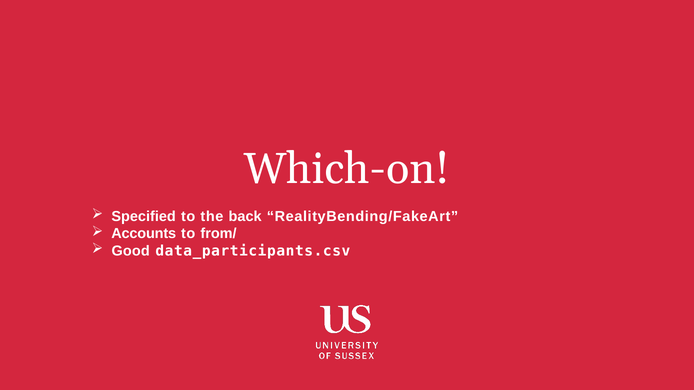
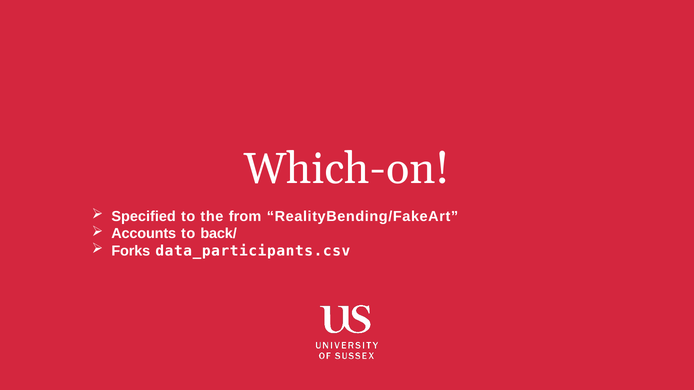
back: back -> from
from/: from/ -> back/
Good: Good -> Forks
